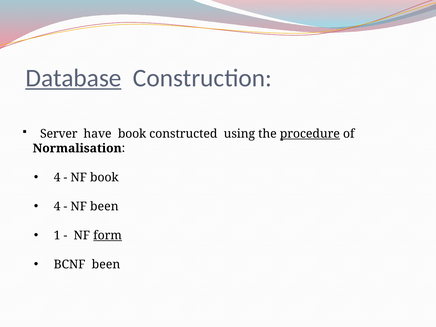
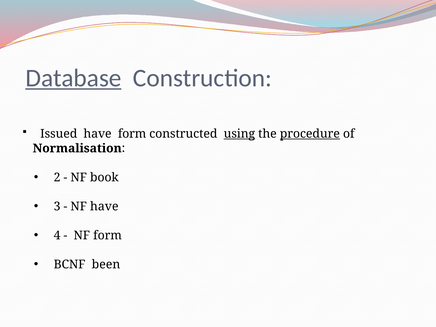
Server: Server -> Issued
have book: book -> form
using underline: none -> present
4 at (57, 177): 4 -> 2
4 at (57, 206): 4 -> 3
NF been: been -> have
1: 1 -> 4
form at (108, 236) underline: present -> none
